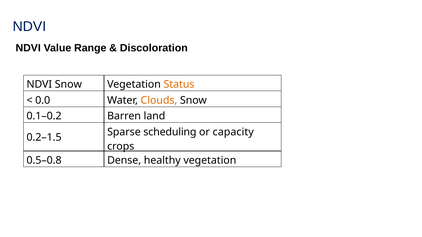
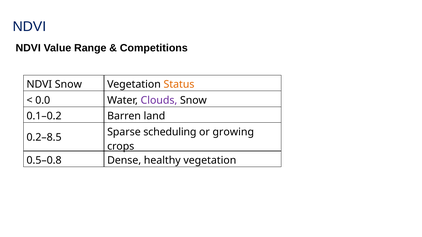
Discoloration: Discoloration -> Competitions
Clouds colour: orange -> purple
capacity: capacity -> growing
0.2–1.5: 0.2–1.5 -> 0.2–8.5
